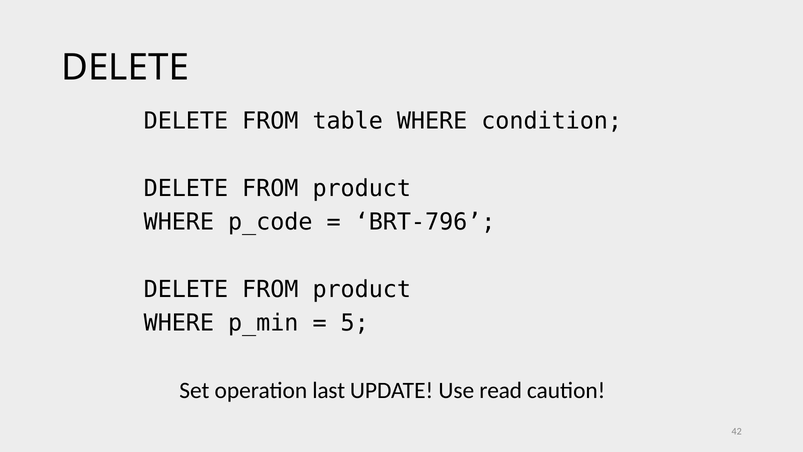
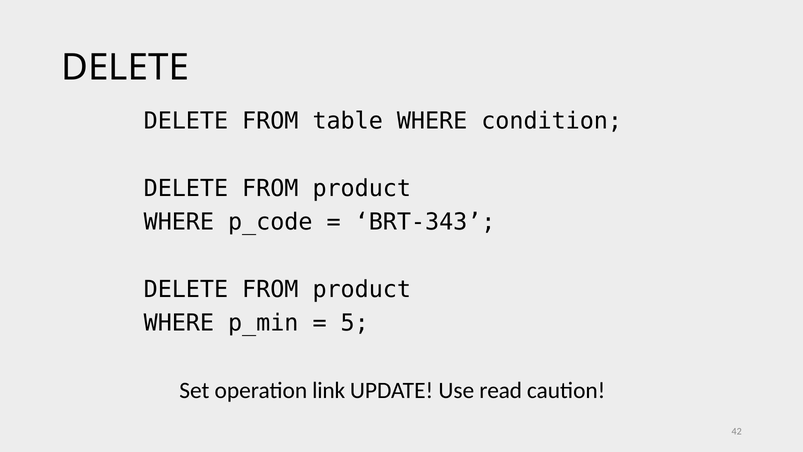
BRT-796: BRT-796 -> BRT-343
last: last -> link
